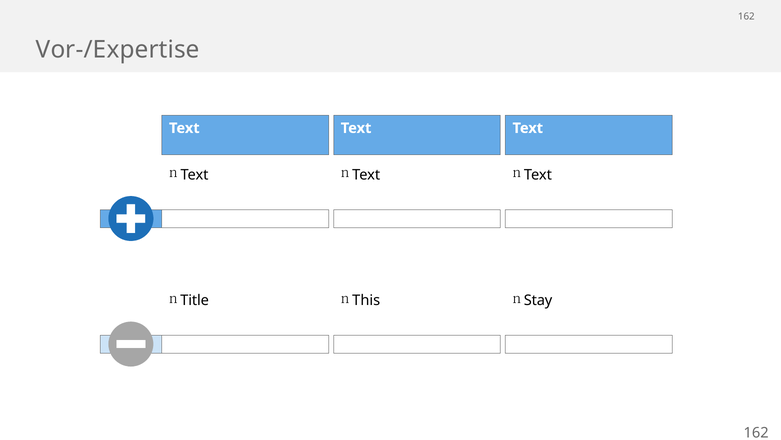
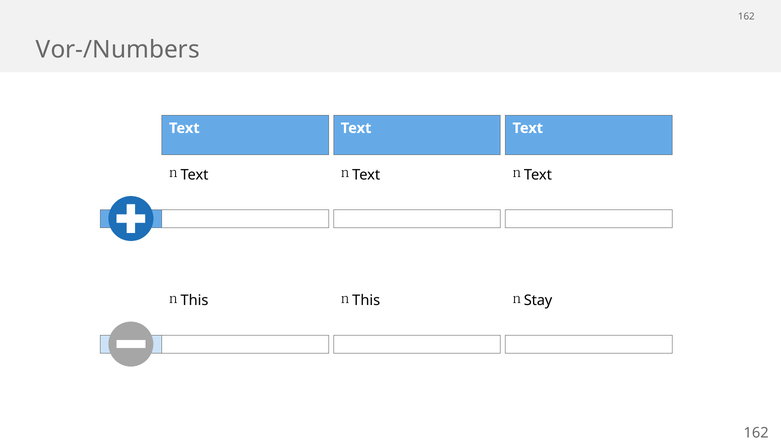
Vor-/Expertise: Vor-/Expertise -> Vor-/Numbers
Title at (195, 300): Title -> This
